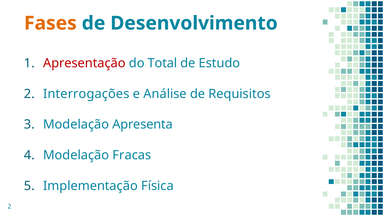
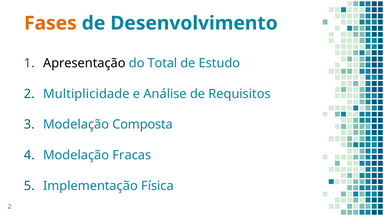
Apresentação colour: red -> black
Interrogações: Interrogações -> Multiplicidade
Apresenta: Apresenta -> Composta
